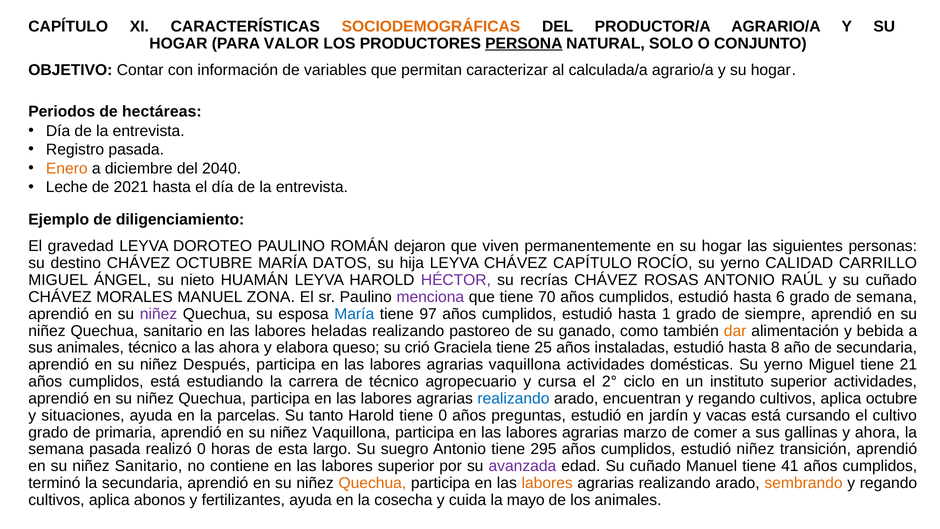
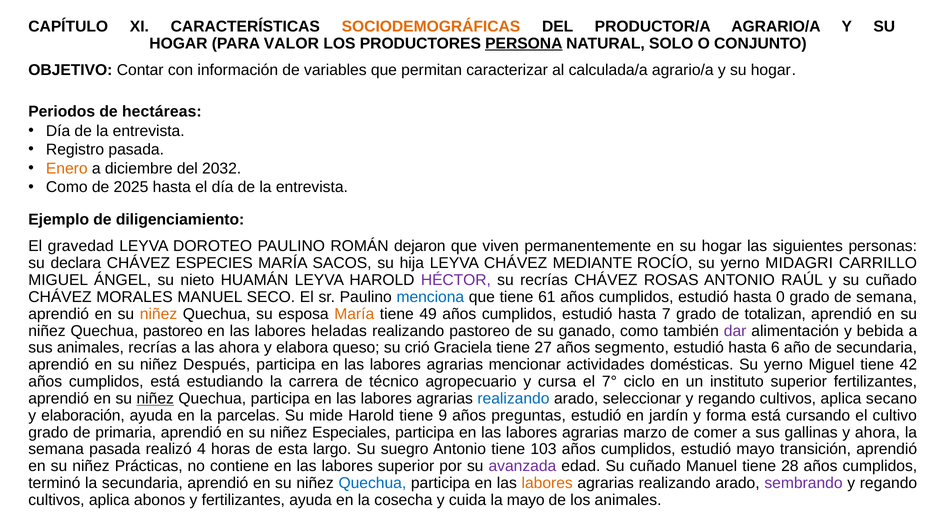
2040: 2040 -> 2032
Leche at (67, 187): Leche -> Como
2021: 2021 -> 2025
destino: destino -> declara
CHÁVEZ OCTUBRE: OCTUBRE -> ESPECIES
DATOS: DATOS -> SACOS
CHÁVEZ CAPÍTULO: CAPÍTULO -> MEDIANTE
CALIDAD: CALIDAD -> MIDAGRI
ZONA: ZONA -> SECO
menciona colour: purple -> blue
70: 70 -> 61
6: 6 -> 0
niñez at (159, 314) colour: purple -> orange
María at (354, 314) colour: blue -> orange
97: 97 -> 49
1: 1 -> 7
siempre: siempre -> totalizan
Quechua sanitario: sanitario -> pastoreo
dar colour: orange -> purple
animales técnico: técnico -> recrías
25: 25 -> 27
instaladas: instaladas -> segmento
8: 8 -> 6
agrarias vaquillona: vaquillona -> mencionar
21: 21 -> 42
2°: 2° -> 7°
superior actividades: actividades -> fertilizantes
niñez at (155, 398) underline: none -> present
encuentran: encuentran -> seleccionar
aplica octubre: octubre -> secano
situaciones: situaciones -> elaboración
tanto: tanto -> mide
tiene 0: 0 -> 9
vacas: vacas -> forma
niñez Vaquillona: Vaquillona -> Especiales
realizó 0: 0 -> 4
295: 295 -> 103
estudió niñez: niñez -> mayo
niñez Sanitario: Sanitario -> Prácticas
41: 41 -> 28
Quechua at (372, 483) colour: orange -> blue
sembrando colour: orange -> purple
